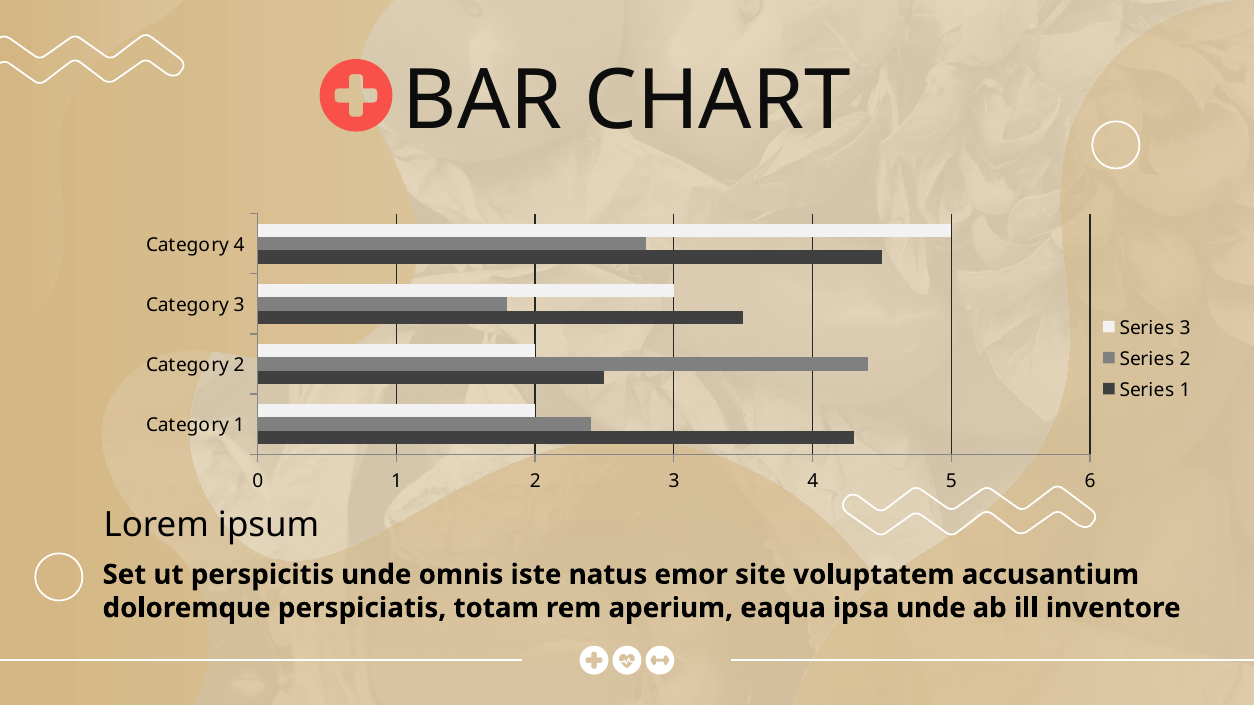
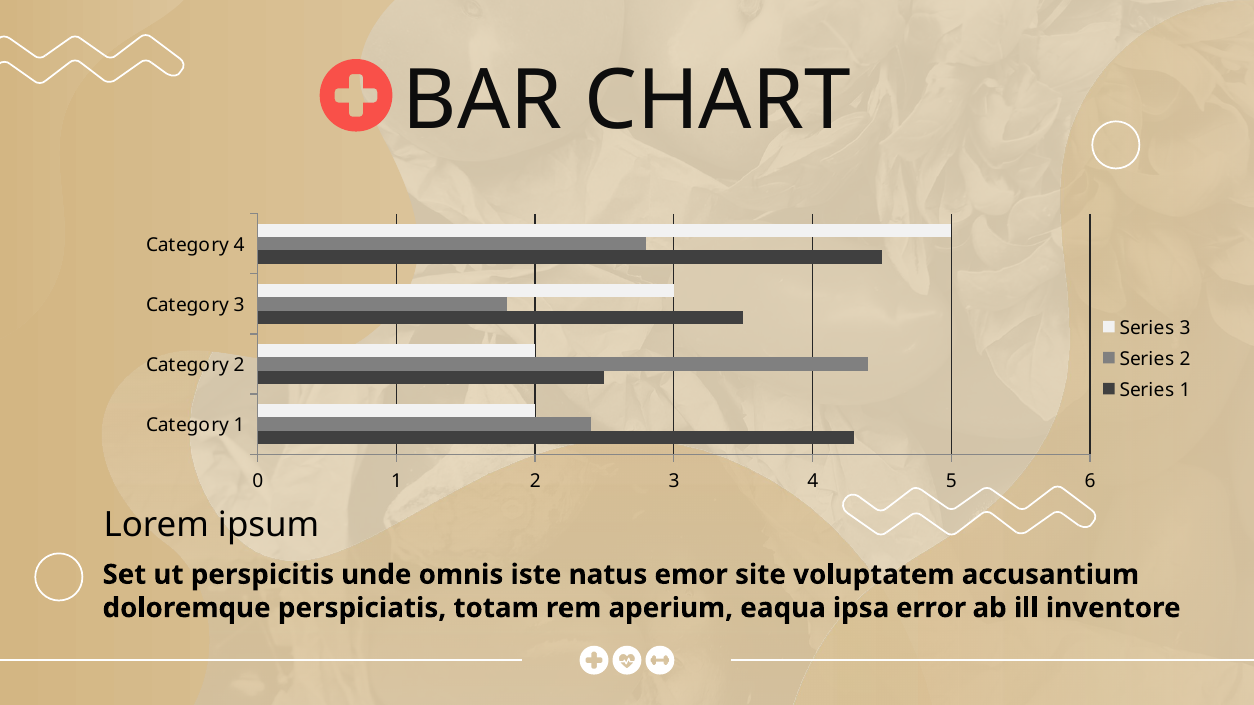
ipsa unde: unde -> error
